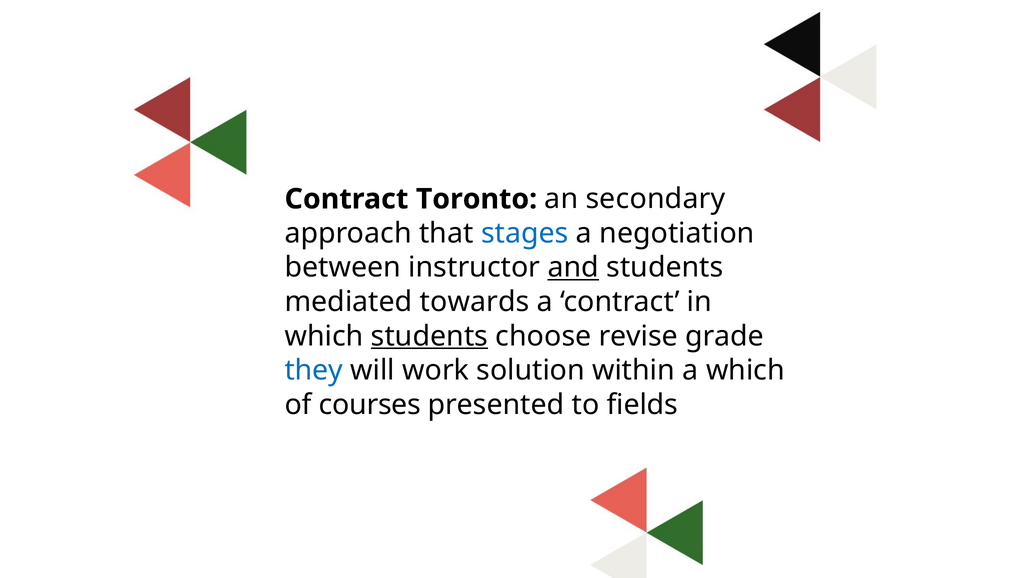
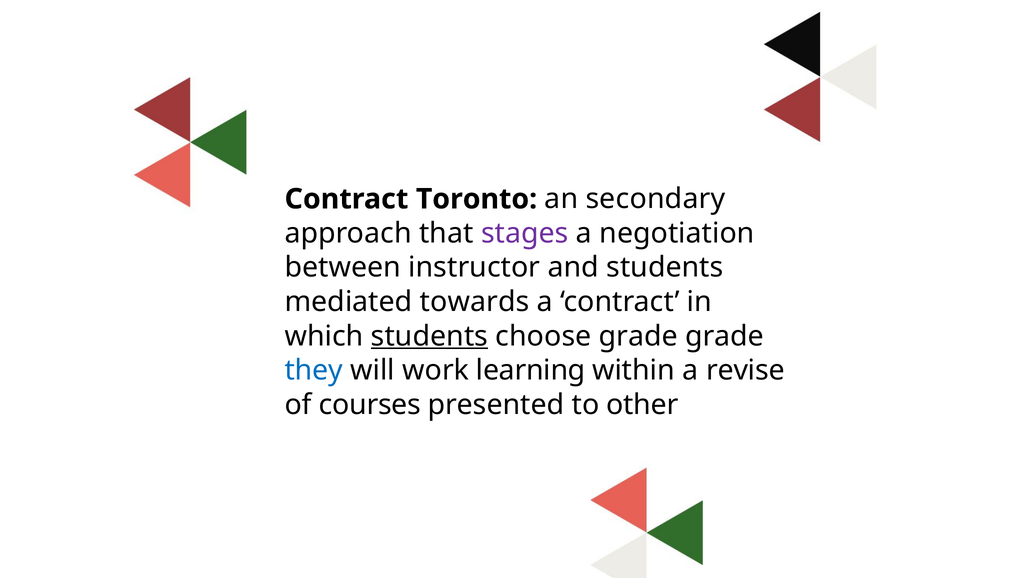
stages colour: blue -> purple
and underline: present -> none
choose revise: revise -> grade
solution: solution -> learning
a which: which -> revise
fields: fields -> other
